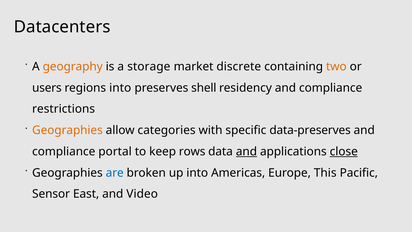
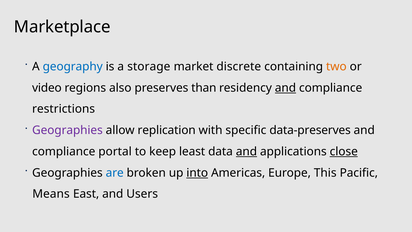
Datacenters: Datacenters -> Marketplace
geography colour: orange -> blue
users: users -> video
regions into: into -> also
shell: shell -> than
and at (285, 88) underline: none -> present
Geographies at (67, 130) colour: orange -> purple
categories: categories -> replication
rows: rows -> least
into at (197, 173) underline: none -> present
Sensor: Sensor -> Means
Video: Video -> Users
